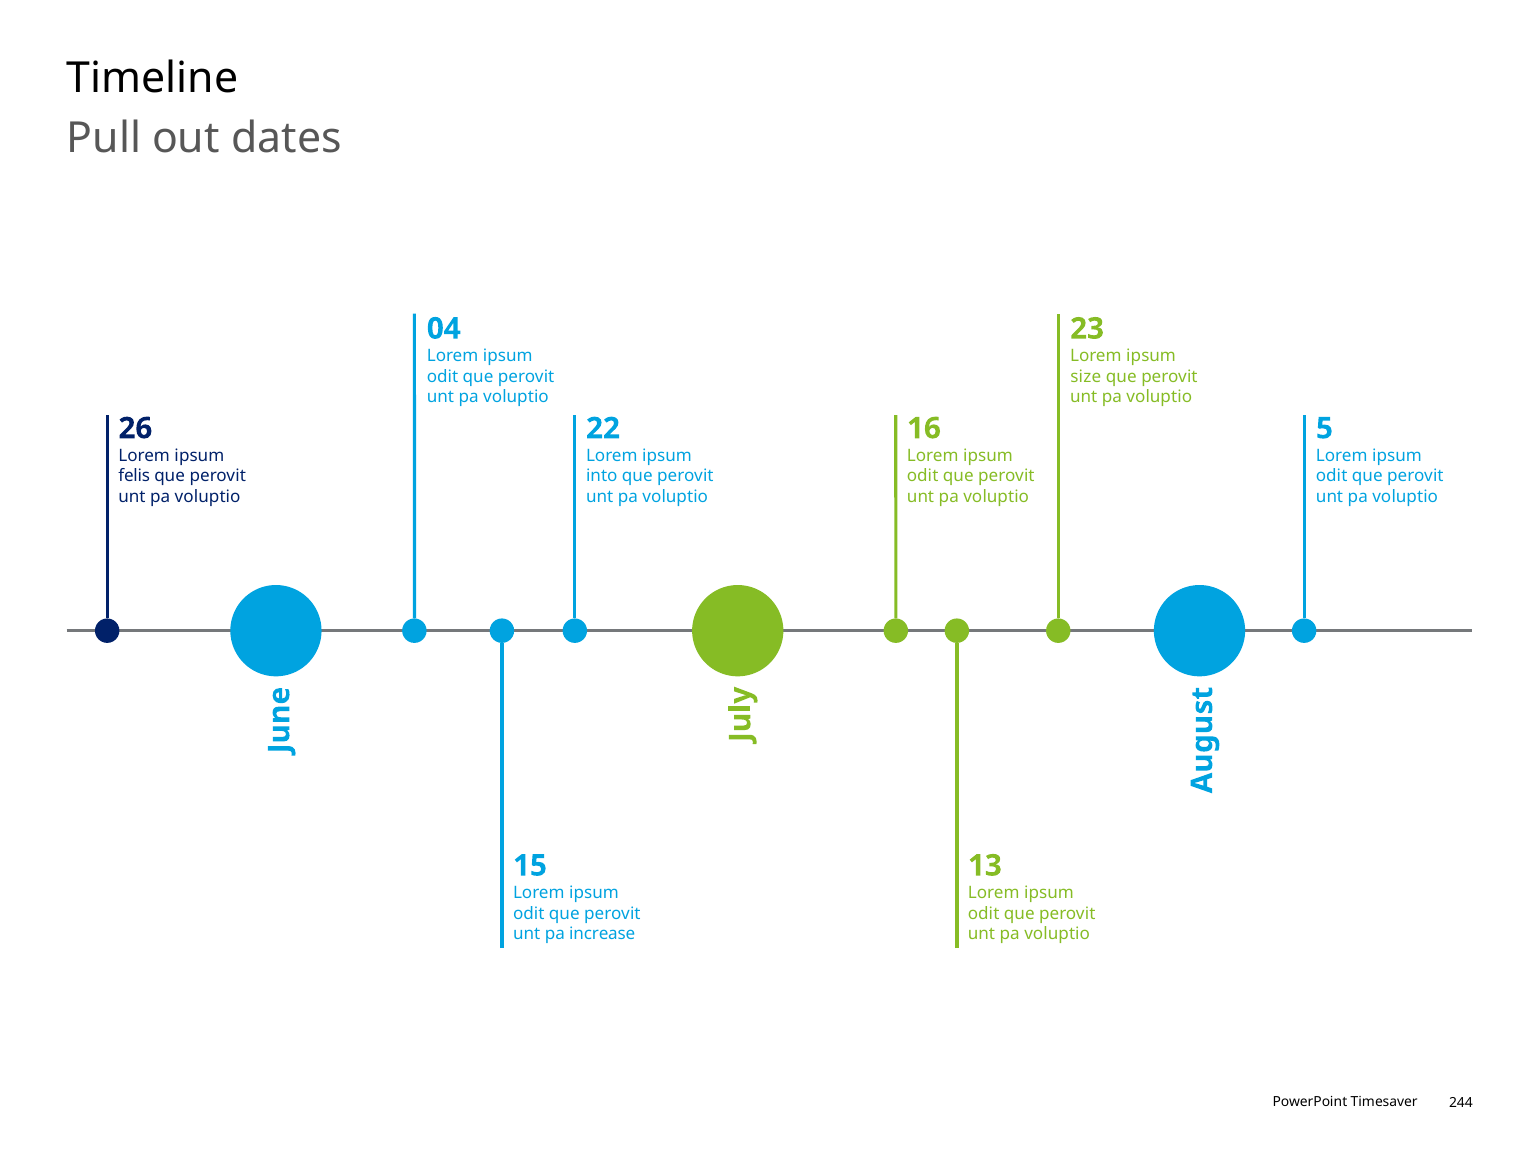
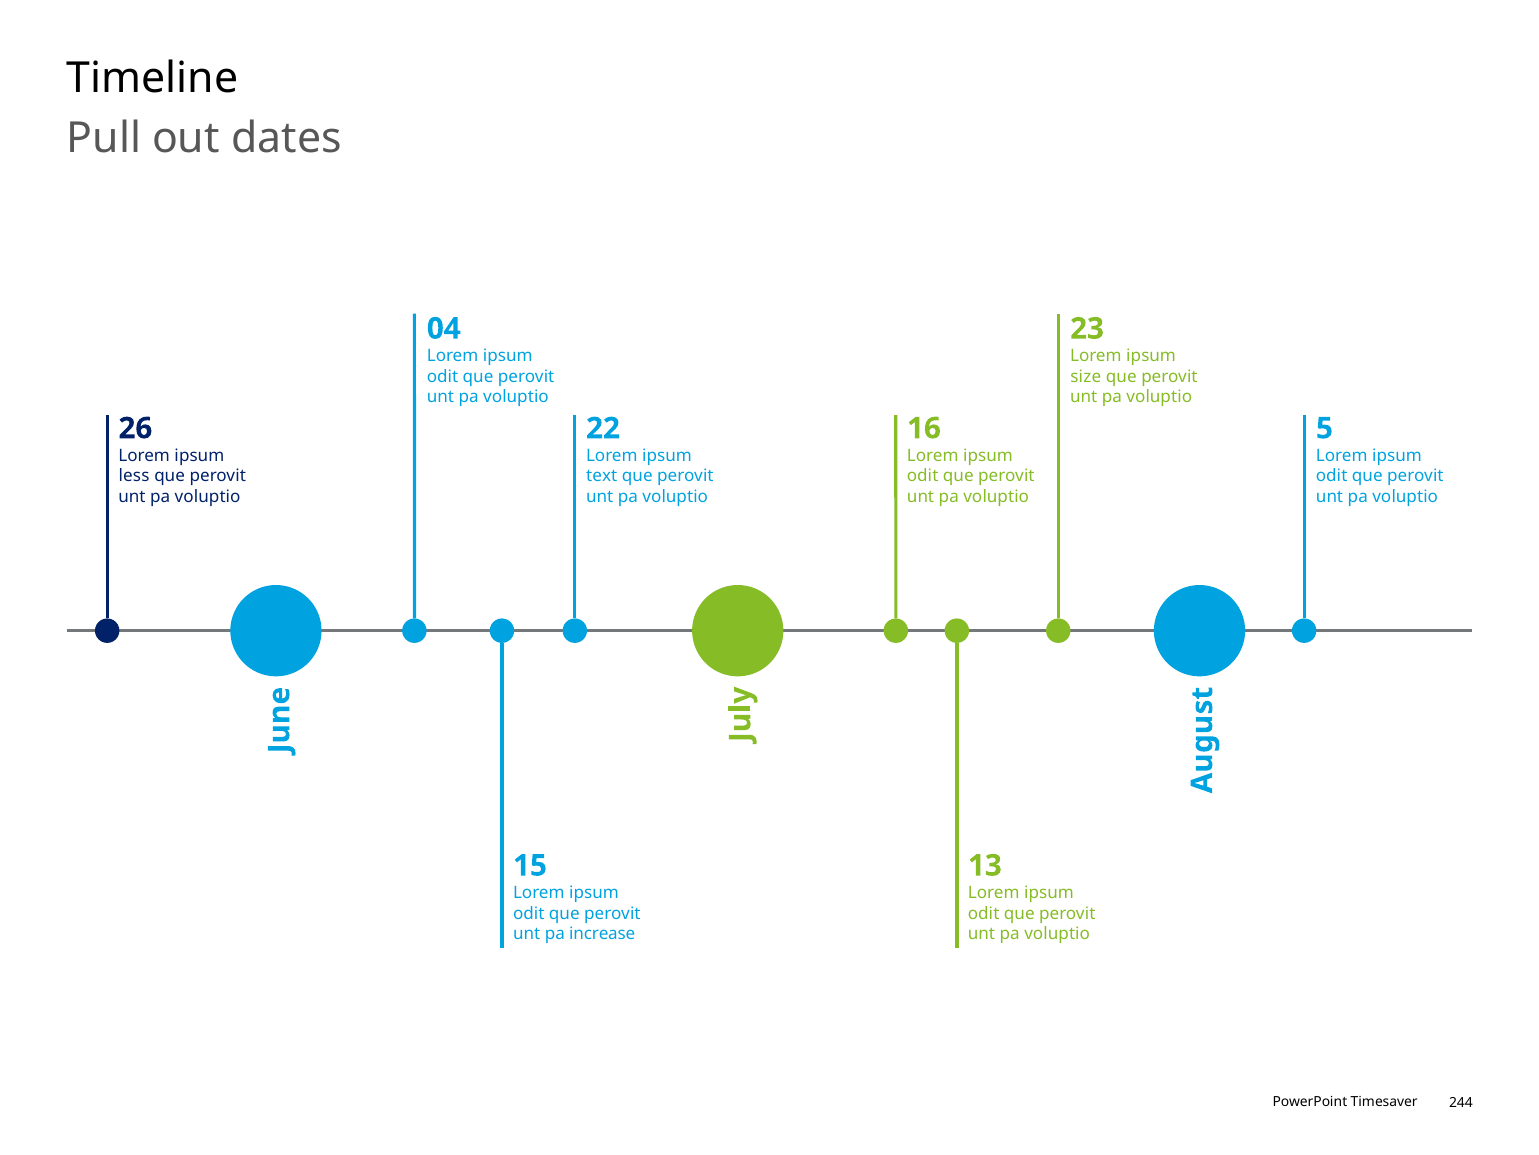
felis: felis -> less
into: into -> text
